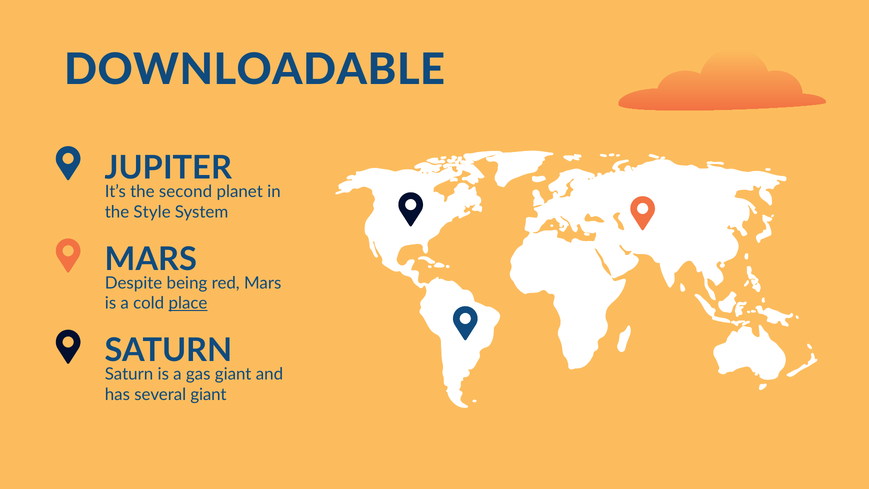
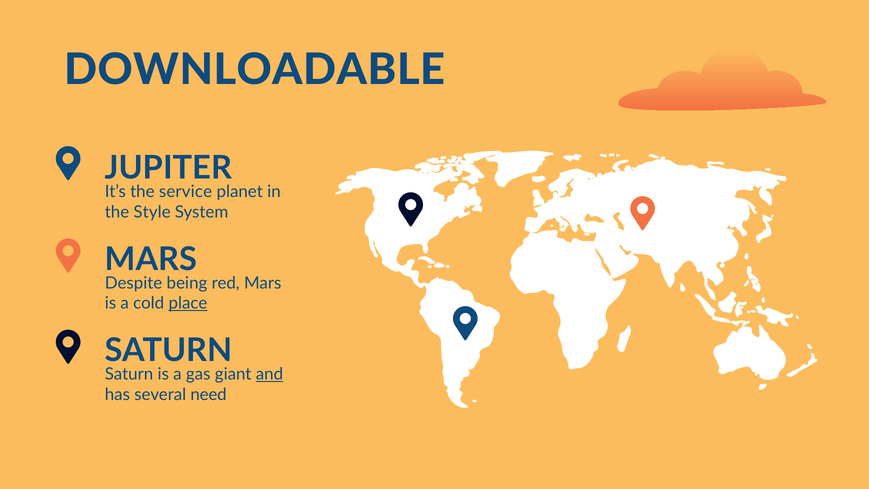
second: second -> service
and underline: none -> present
several giant: giant -> need
